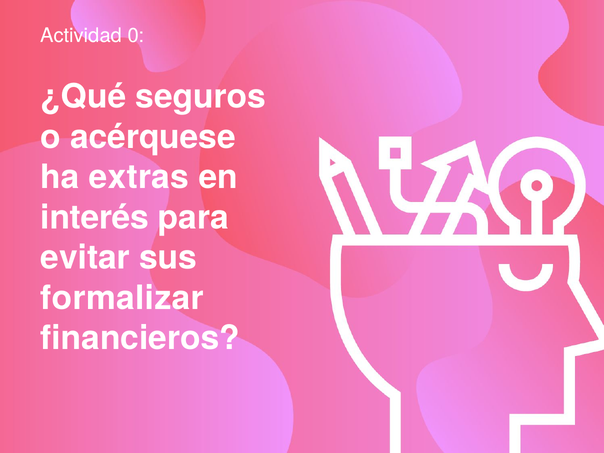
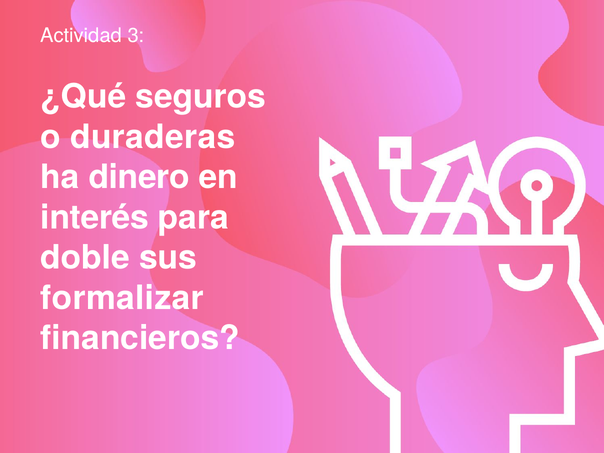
0: 0 -> 3
acérquese: acérquese -> duraderas
extras: extras -> dinero
evitar: evitar -> doble
